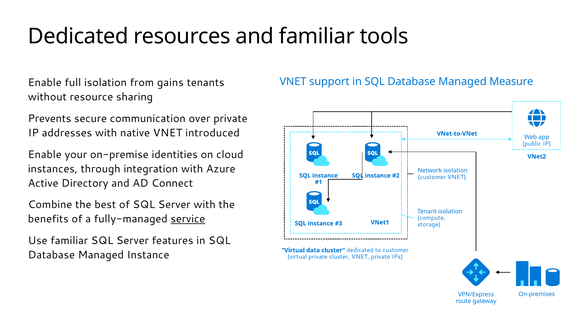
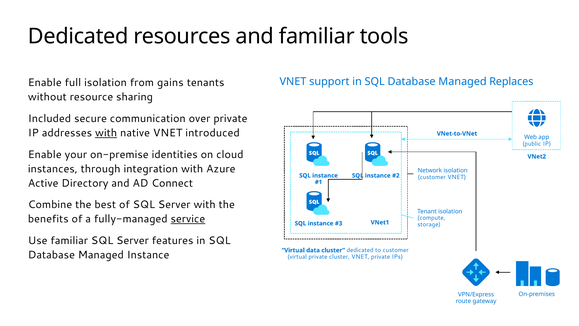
Measure: Measure -> Replaces
Prevents: Prevents -> Included
with at (106, 133) underline: none -> present
